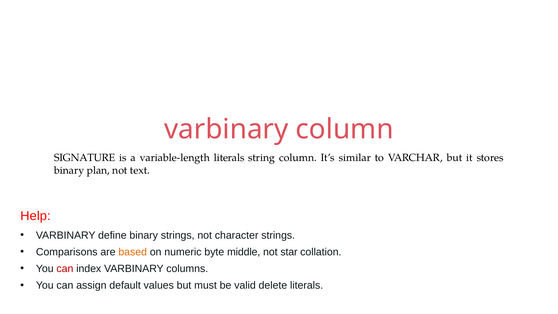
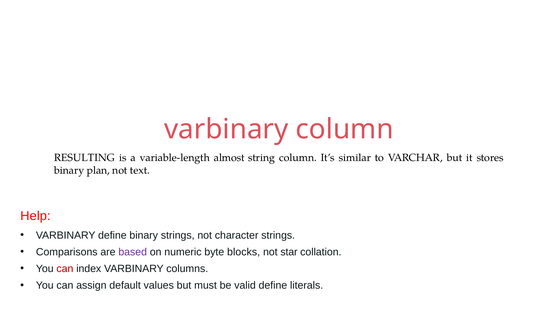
SIGNATURE: SIGNATURE -> RESULTING
variable-length literals: literals -> almost
based colour: orange -> purple
middle: middle -> blocks
valid delete: delete -> define
